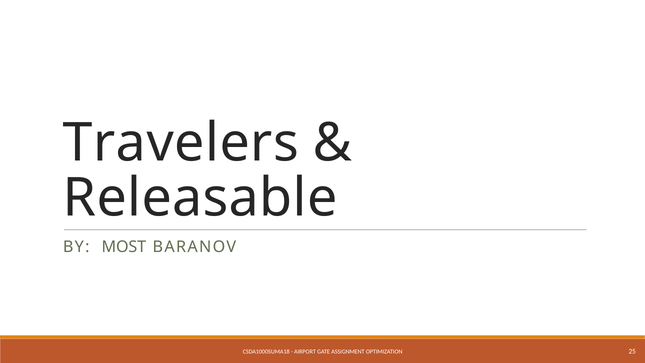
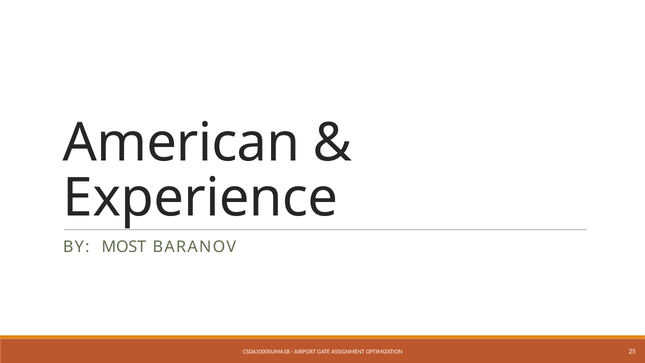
Travelers: Travelers -> American
Releasable: Releasable -> Experience
